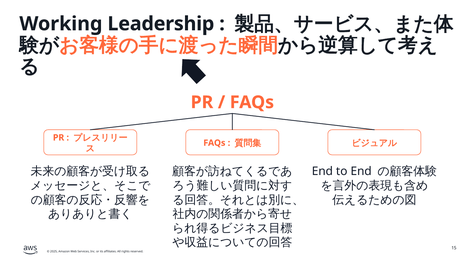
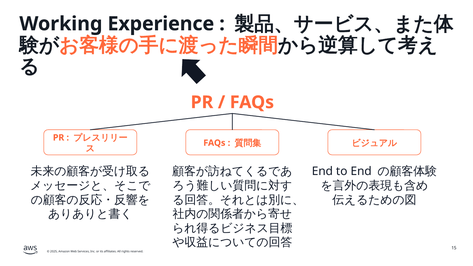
Leadership: Leadership -> Experience
